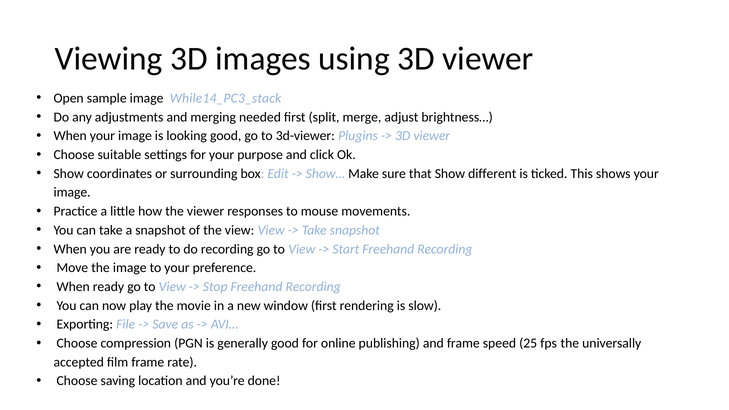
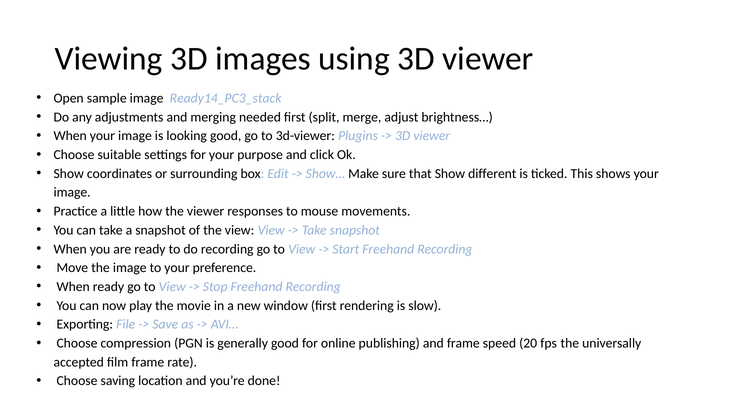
While14_PC3_stack: While14_PC3_stack -> Ready14_PC3_stack
25: 25 -> 20
